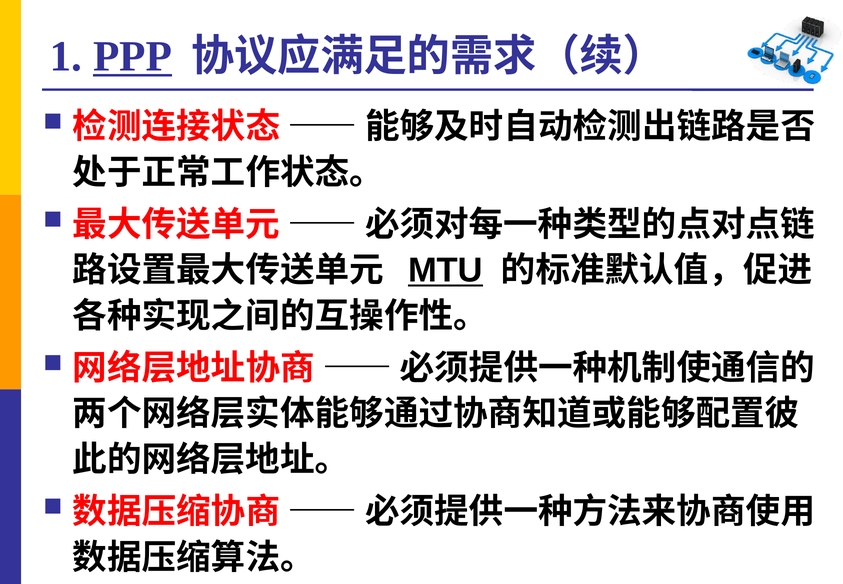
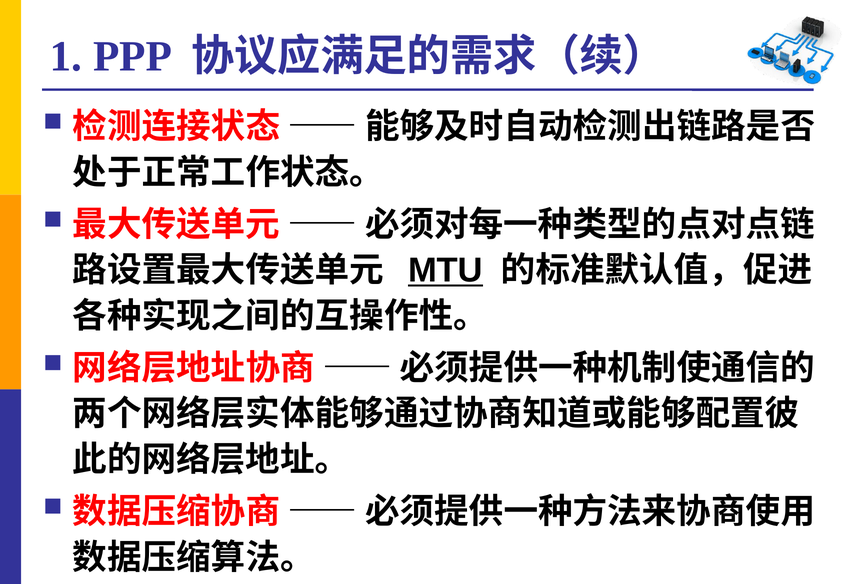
PPP underline: present -> none
